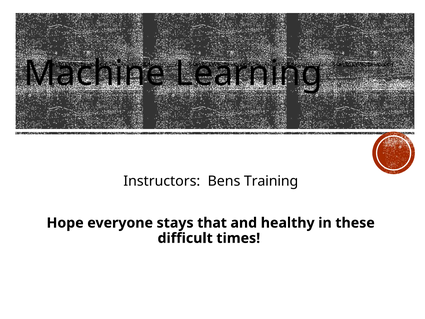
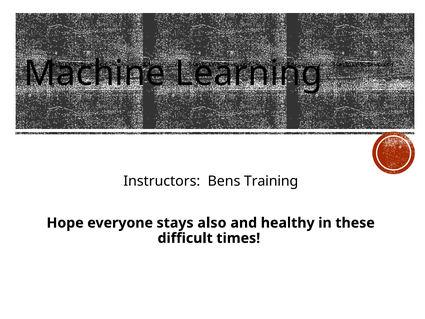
that: that -> also
